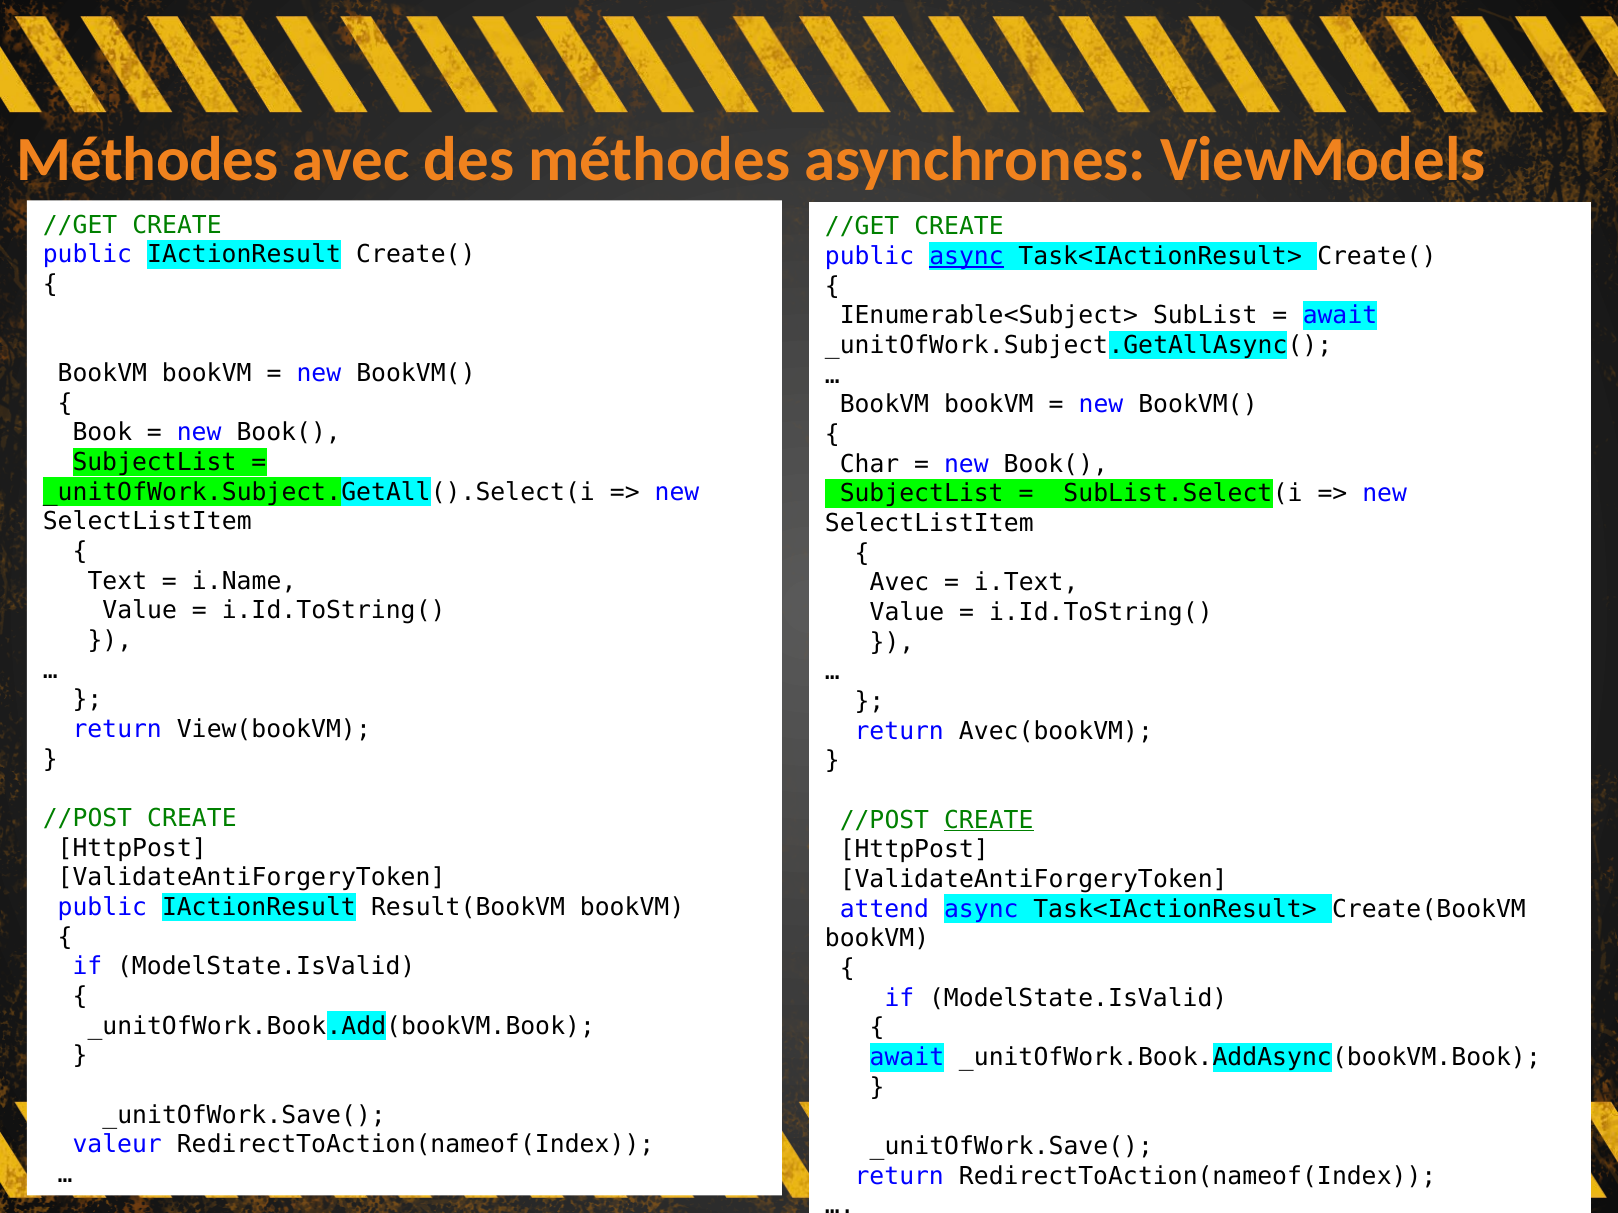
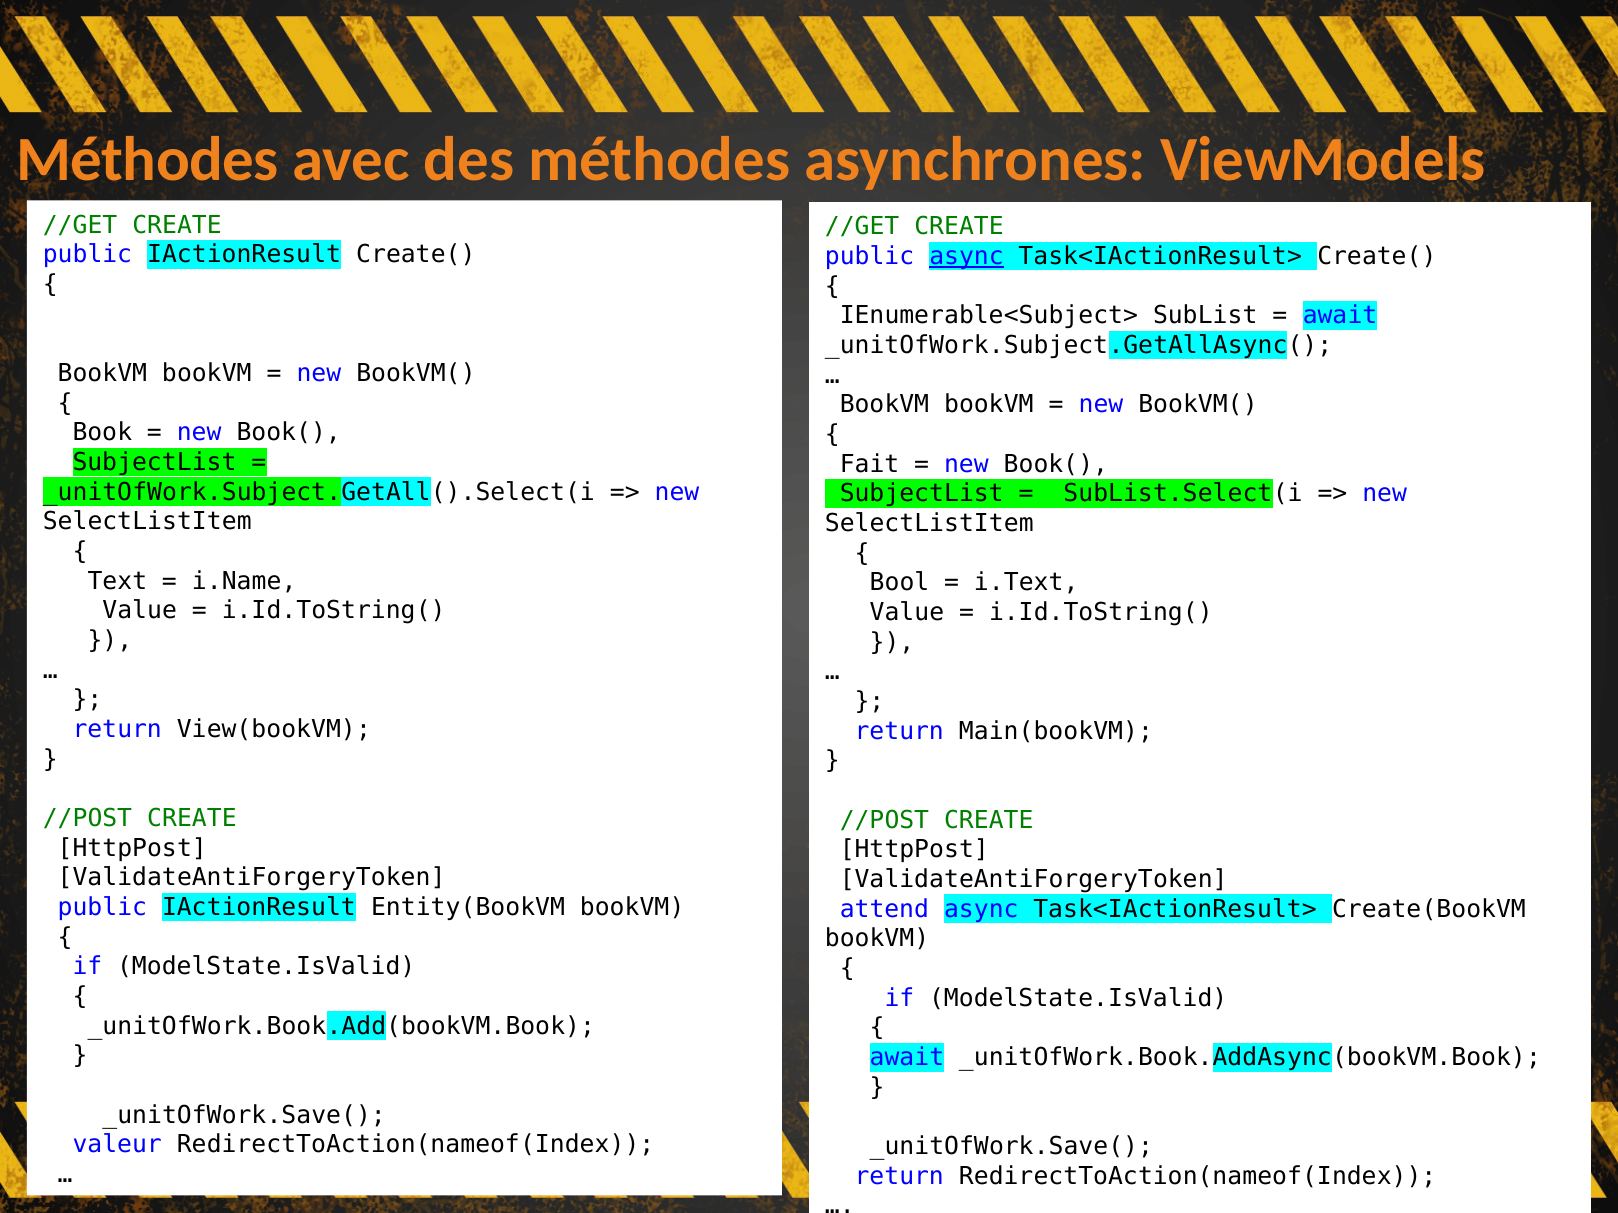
Char: Char -> Fait
Avec at (900, 583): Avec -> Bool
Avec(bookVM: Avec(bookVM -> Main(bookVM
CREATE at (989, 820) underline: present -> none
Result(BookVM: Result(BookVM -> Entity(BookVM
